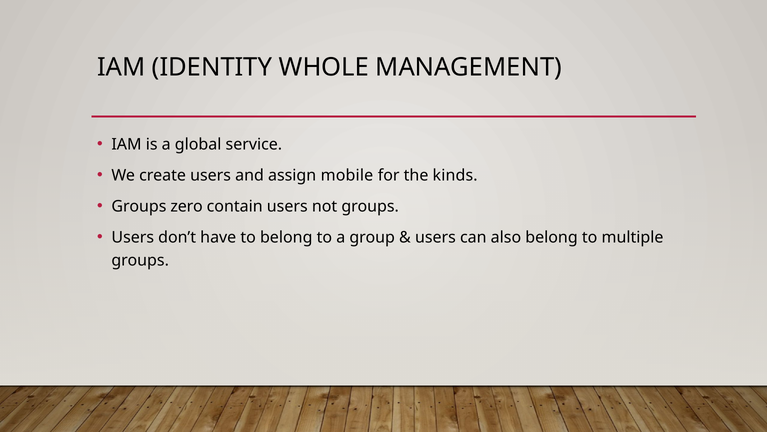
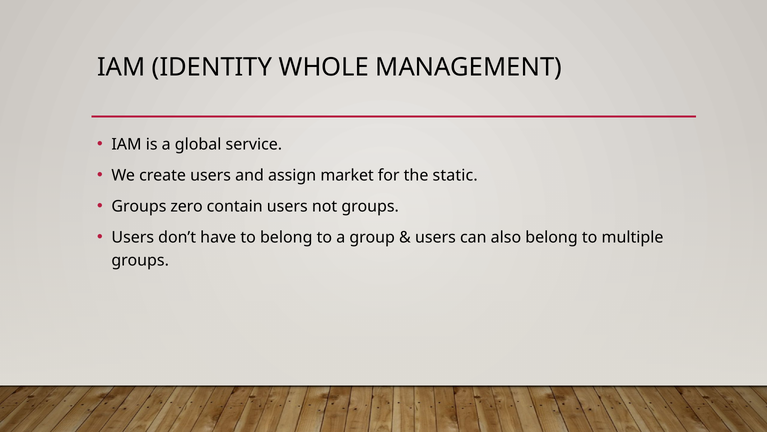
mobile: mobile -> market
kinds: kinds -> static
